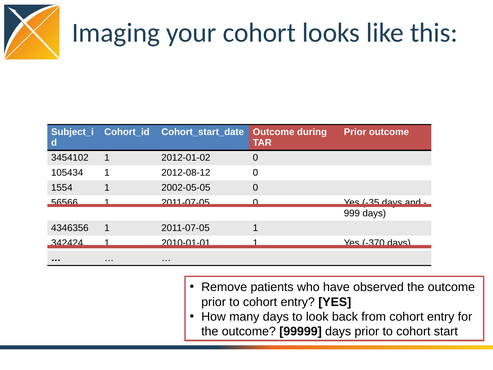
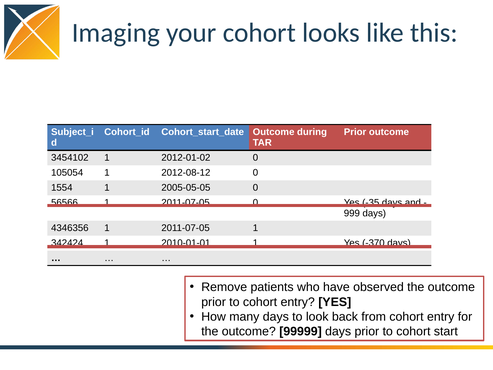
105434: 105434 -> 105054
2002-05-05: 2002-05-05 -> 2005-05-05
